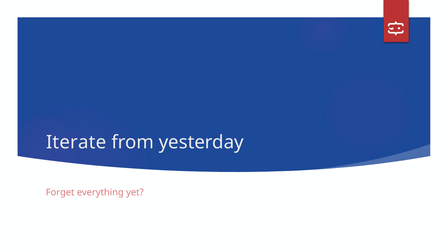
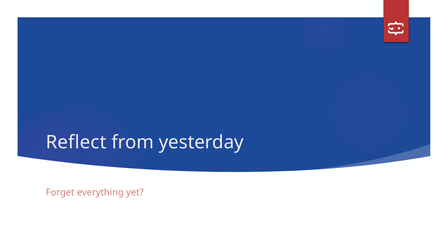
Iterate: Iterate -> Reflect
